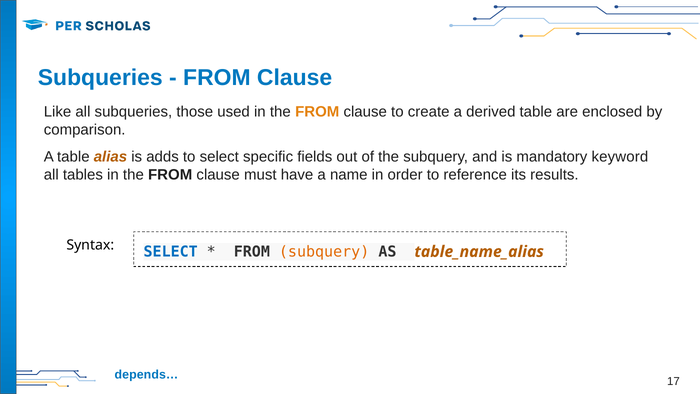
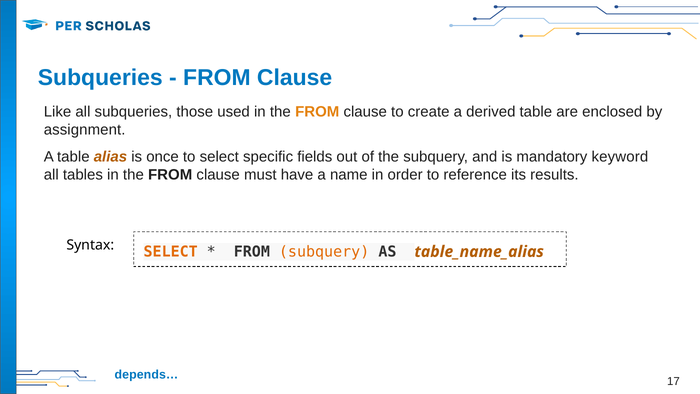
comparison: comparison -> assignment
adds: adds -> once
SELECT at (171, 252) colour: blue -> orange
